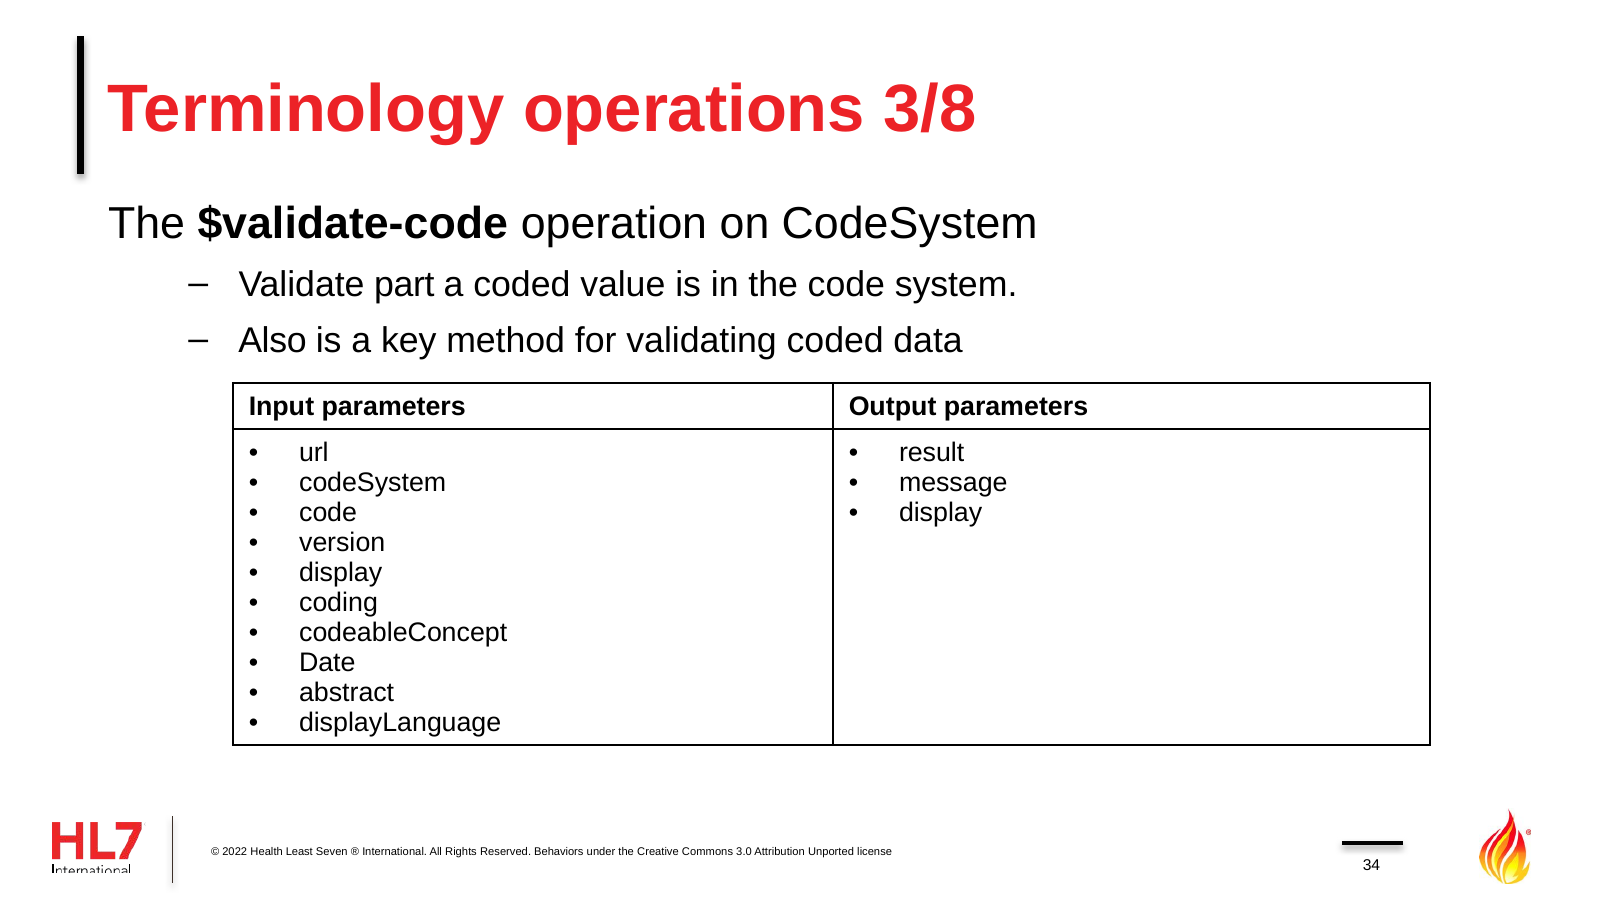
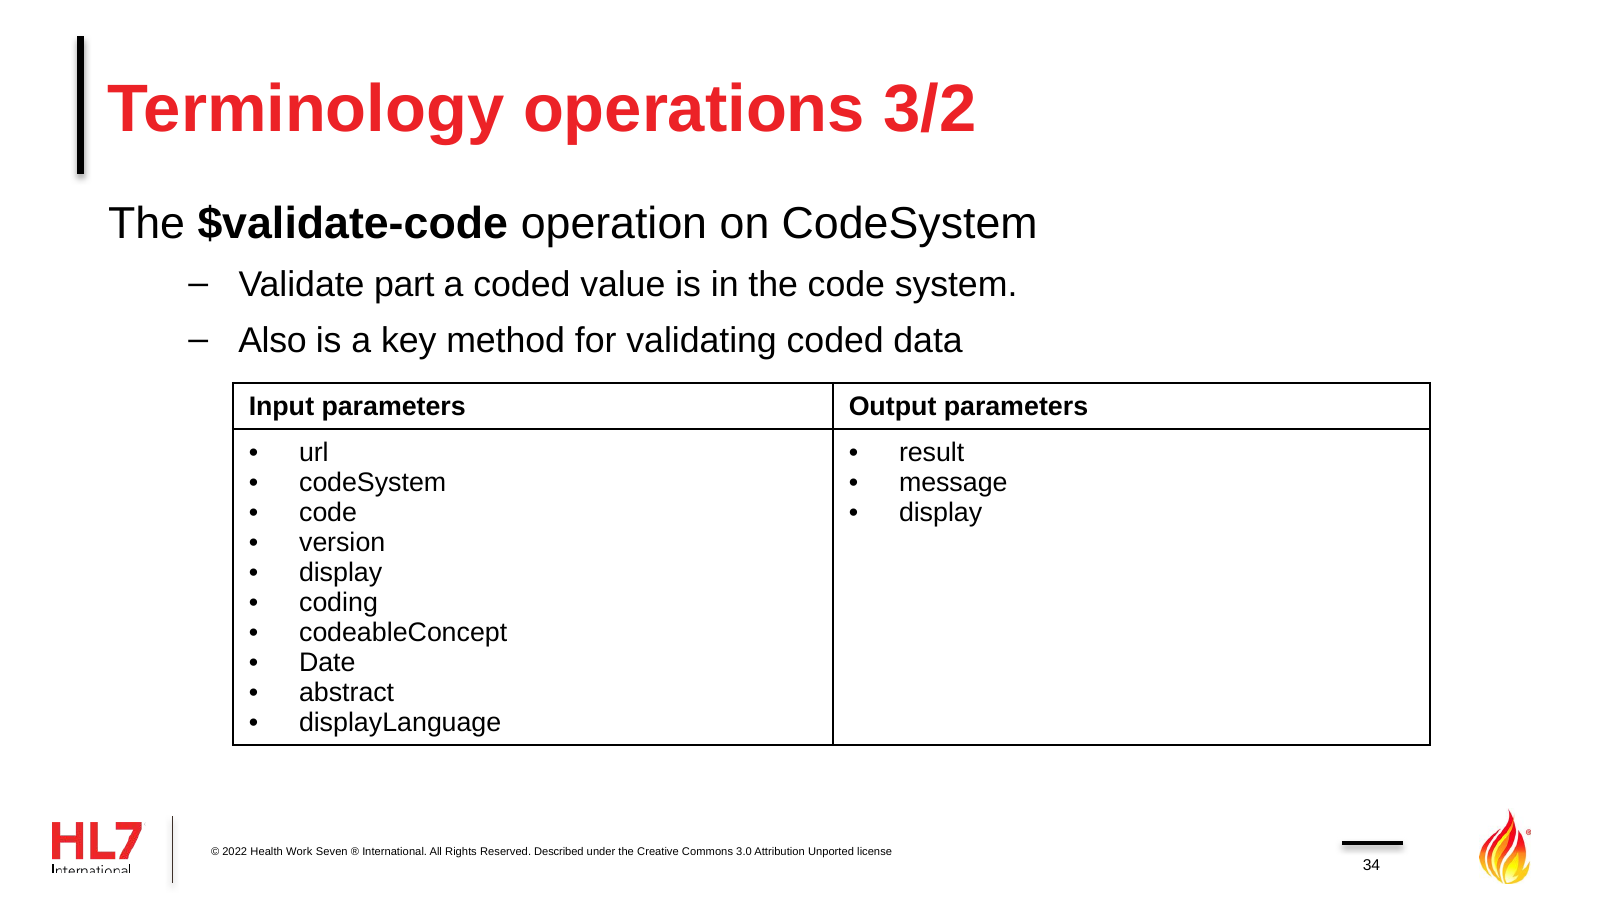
3/8: 3/8 -> 3/2
Least: Least -> Work
Behaviors: Behaviors -> Described
